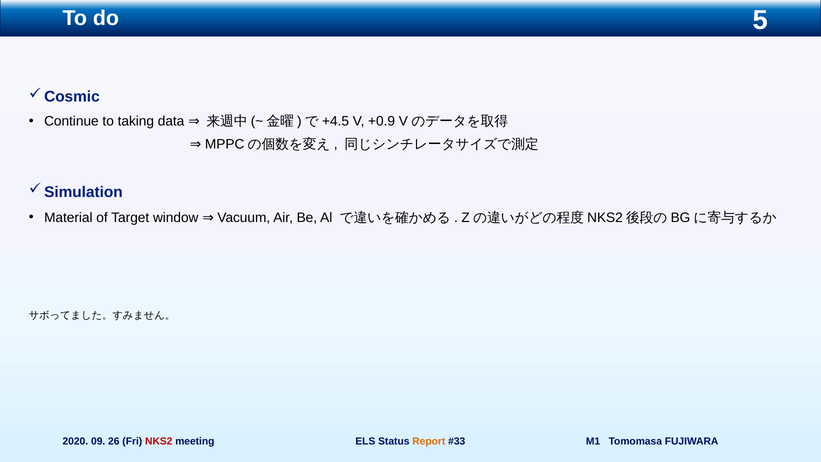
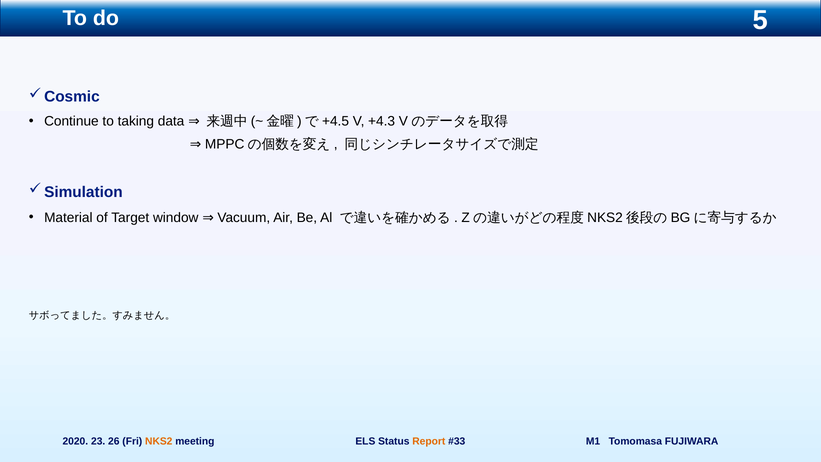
+0.9: +0.9 -> +4.3
09: 09 -> 23
NKS2 colour: red -> orange
